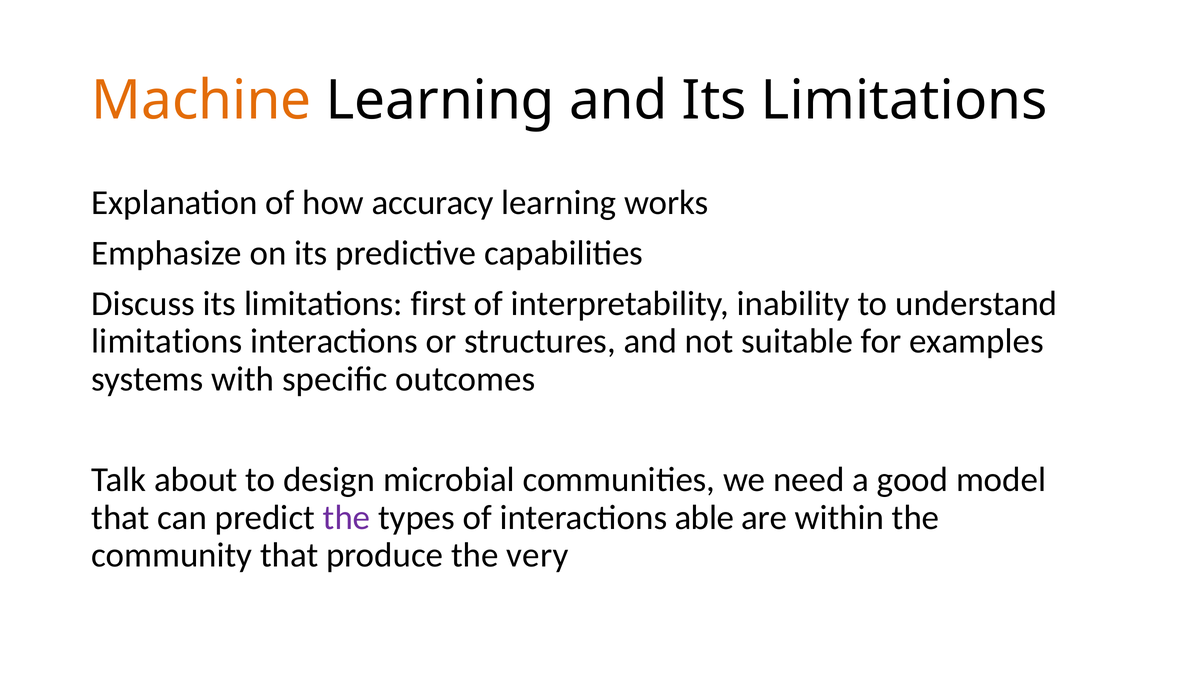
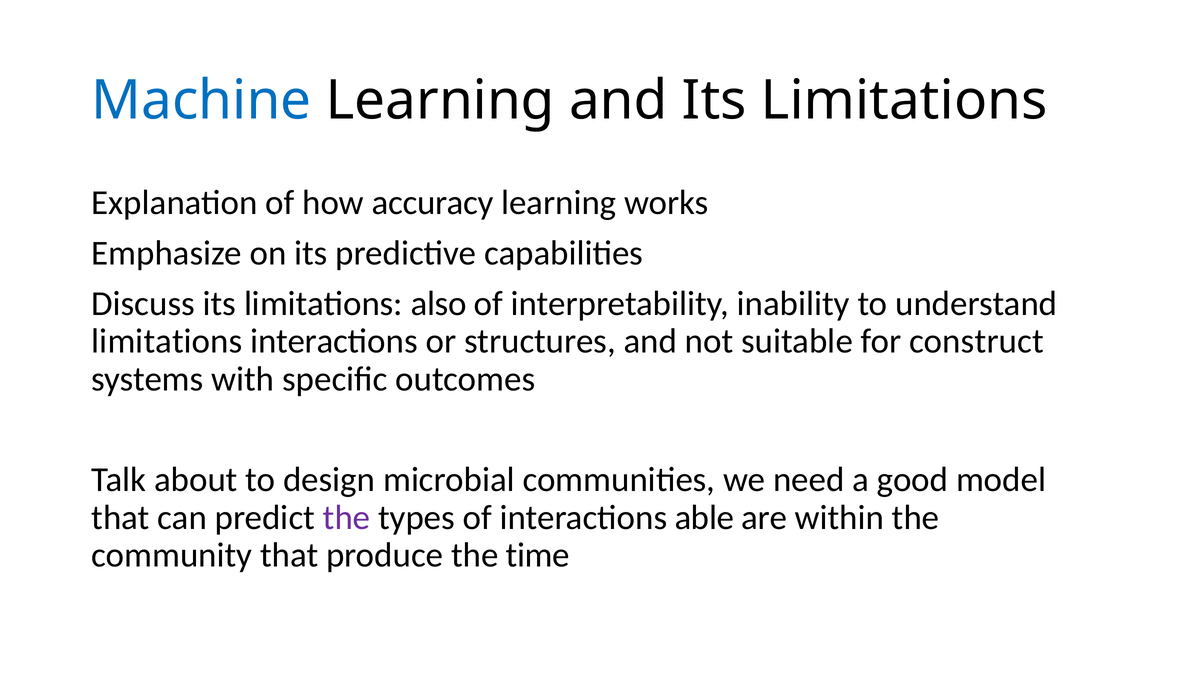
Machine colour: orange -> blue
first: first -> also
examples: examples -> construct
very: very -> time
